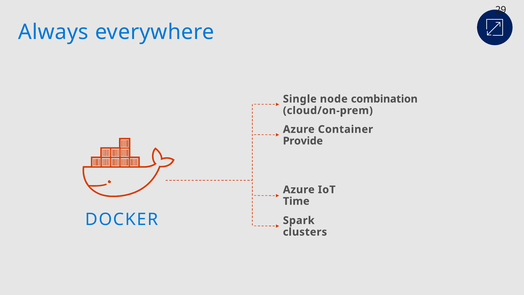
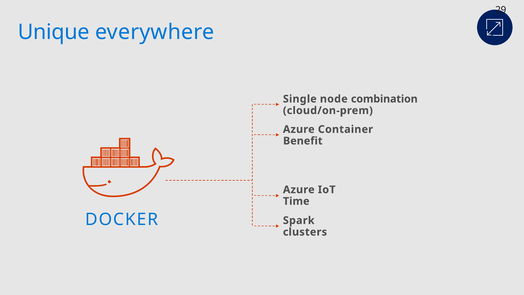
Always: Always -> Unique
Provide: Provide -> Benefit
